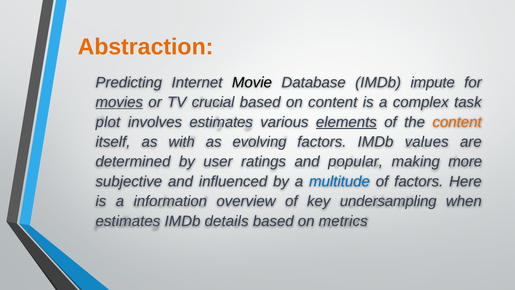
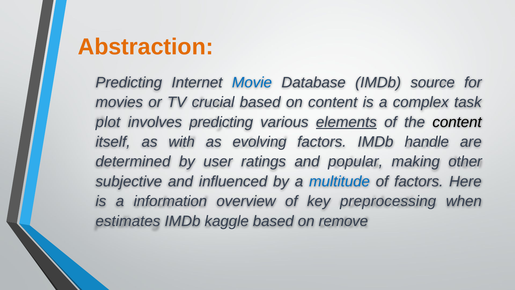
Movie colour: black -> blue
impute: impute -> source
movies underline: present -> none
involves estimates: estimates -> predicting
content at (457, 122) colour: orange -> black
values: values -> handle
more: more -> other
undersampling: undersampling -> preprocessing
details: details -> kaggle
metrics: metrics -> remove
